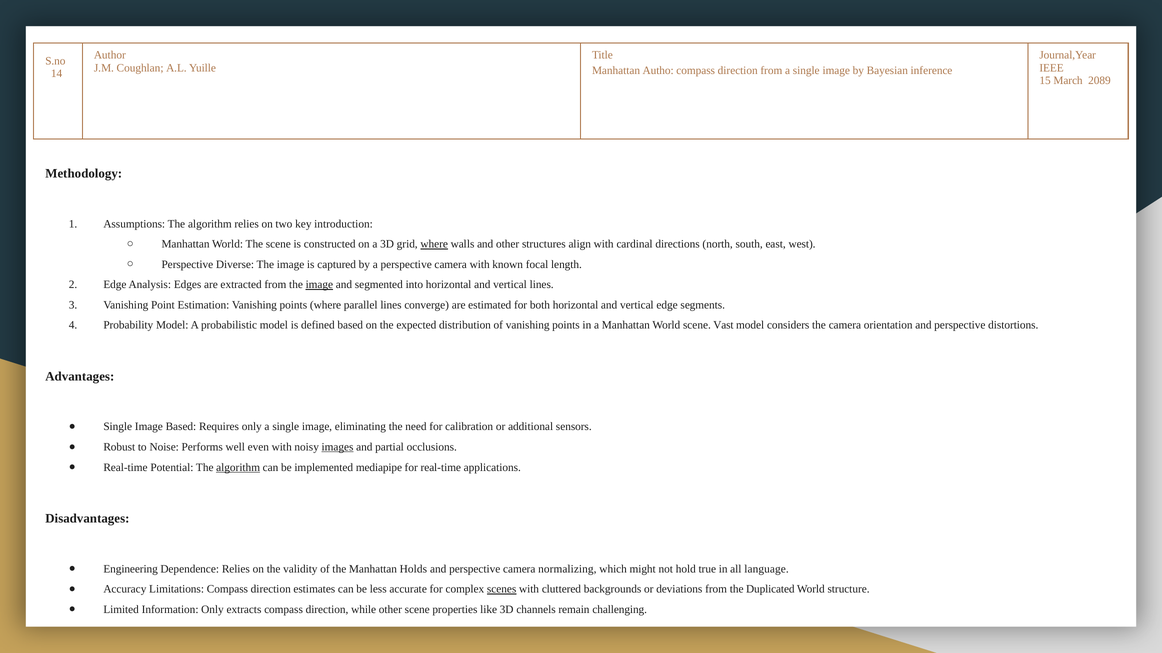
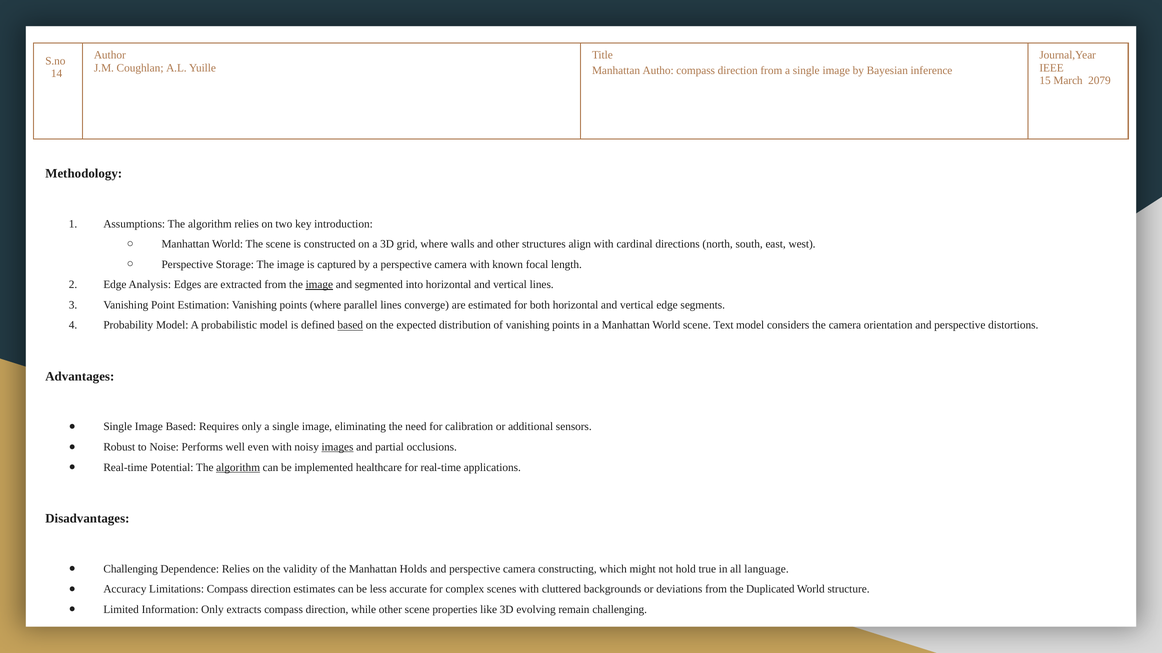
2089: 2089 -> 2079
where at (434, 244) underline: present -> none
Diverse: Diverse -> Storage
based at (350, 326) underline: none -> present
Vast: Vast -> Text
mediapipe: mediapipe -> healthcare
Engineering at (131, 569): Engineering -> Challenging
normalizing: normalizing -> constructing
scenes underline: present -> none
channels: channels -> evolving
